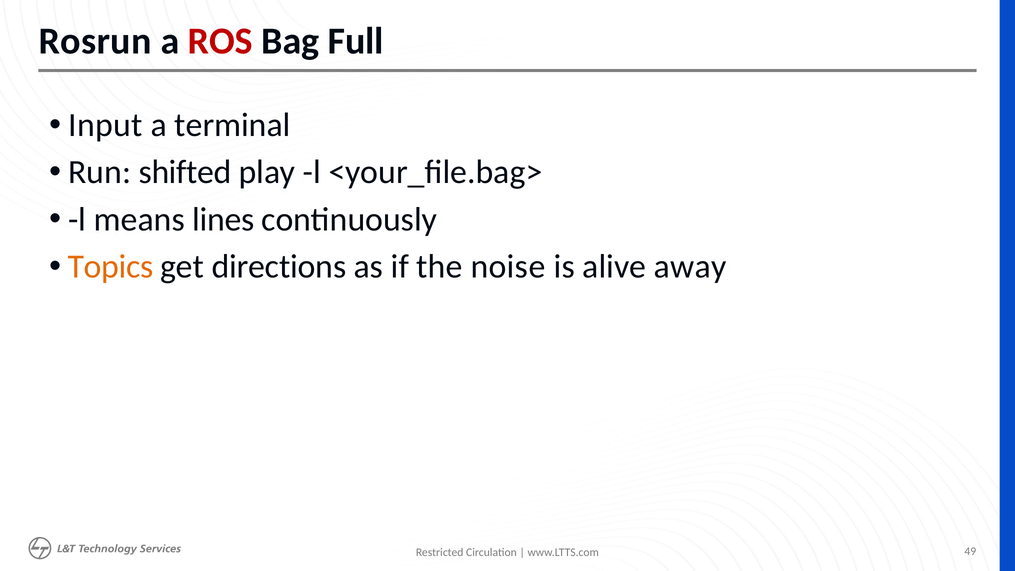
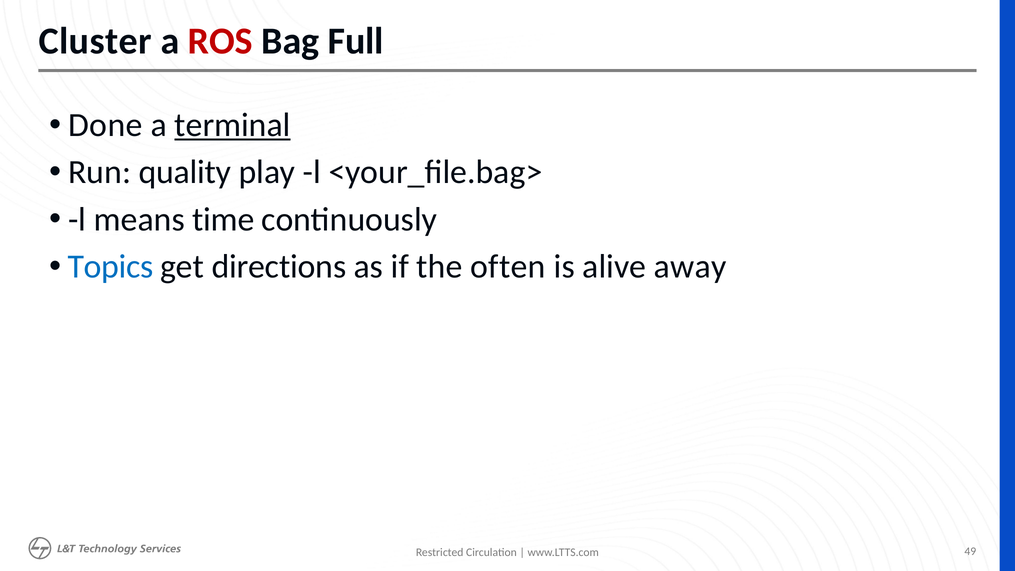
Rosrun: Rosrun -> Cluster
Input: Input -> Done
terminal underline: none -> present
shifted: shifted -> quality
lines: lines -> time
Topics colour: orange -> blue
noise: noise -> often
